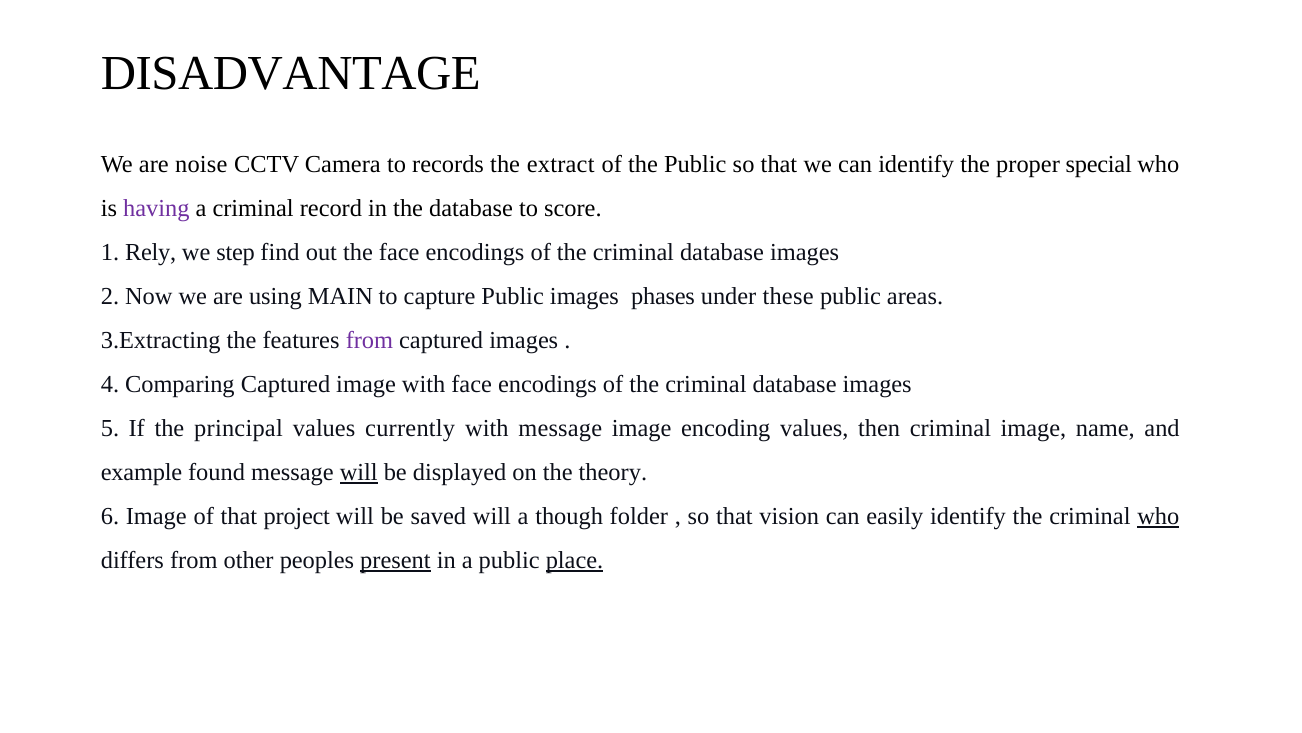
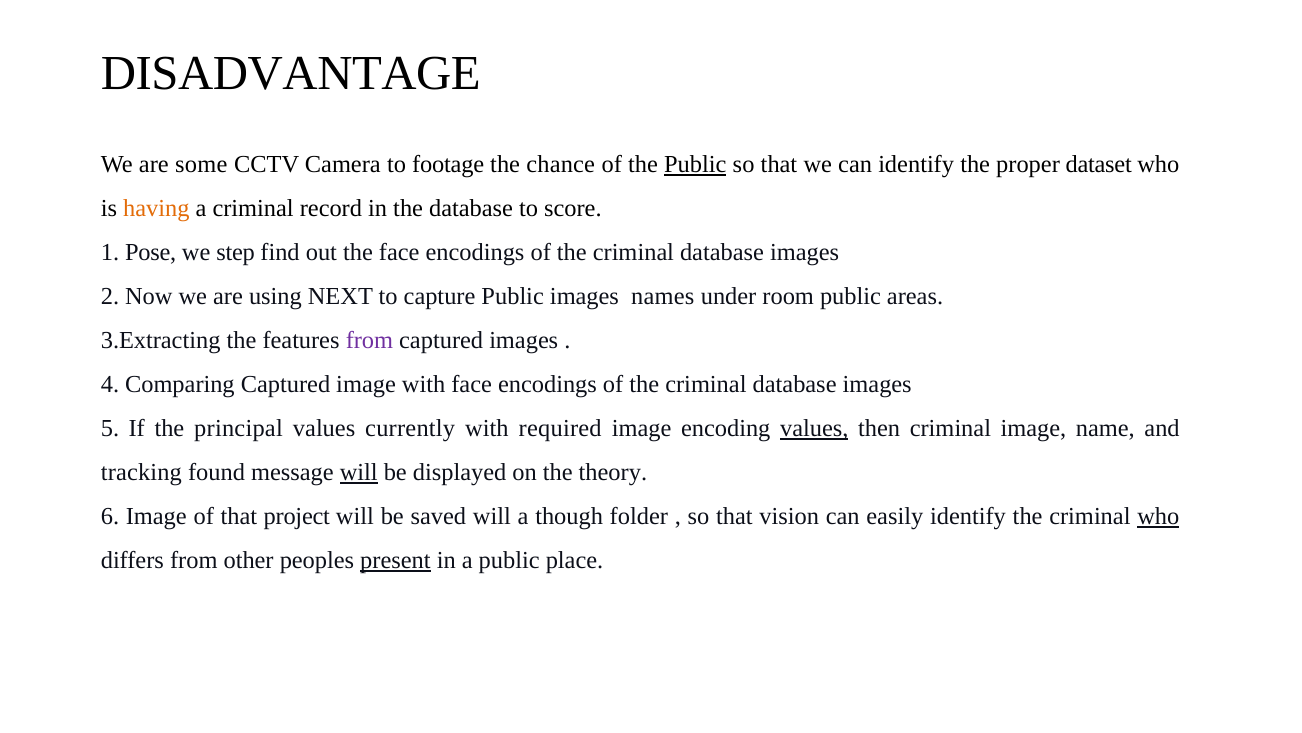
noise: noise -> some
records: records -> footage
extract: extract -> chance
Public at (695, 165) underline: none -> present
special: special -> dataset
having colour: purple -> orange
Rely: Rely -> Pose
MAIN: MAIN -> NEXT
phases: phases -> names
these: these -> room
with message: message -> required
values at (814, 428) underline: none -> present
example: example -> tracking
place underline: present -> none
